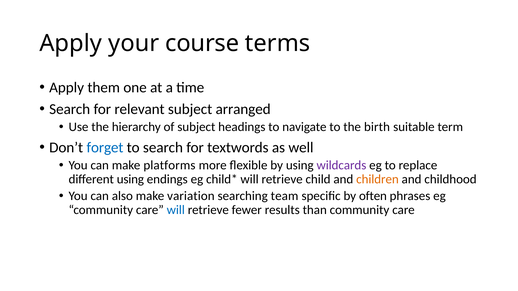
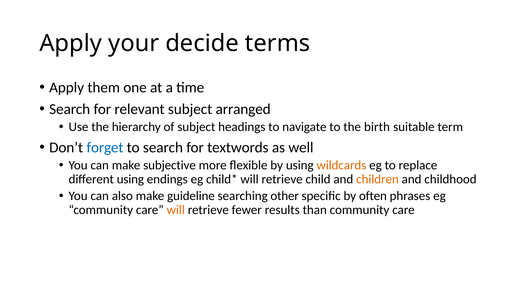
course: course -> decide
platforms: platforms -> subjective
wildcards colour: purple -> orange
variation: variation -> guideline
team: team -> other
will at (176, 210) colour: blue -> orange
